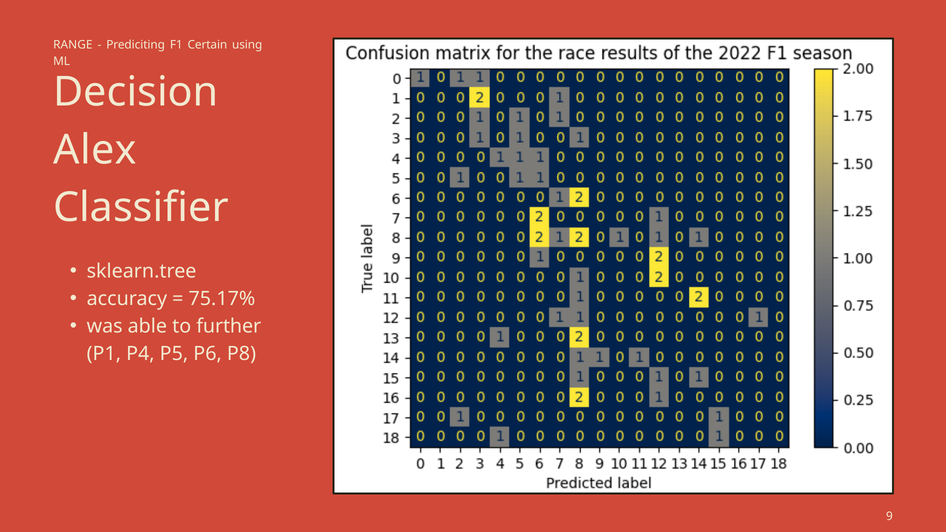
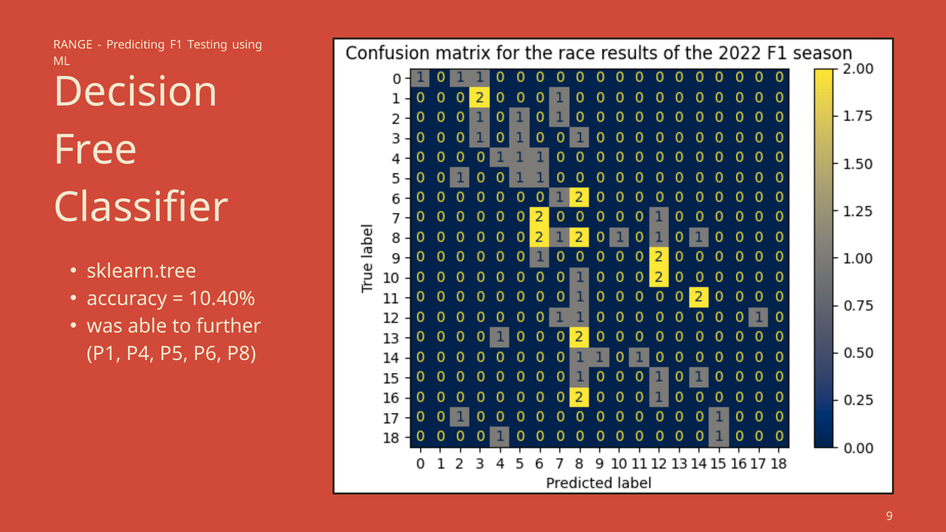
Certain: Certain -> Testing
Alex: Alex -> Free
75.17%: 75.17% -> 10.40%
